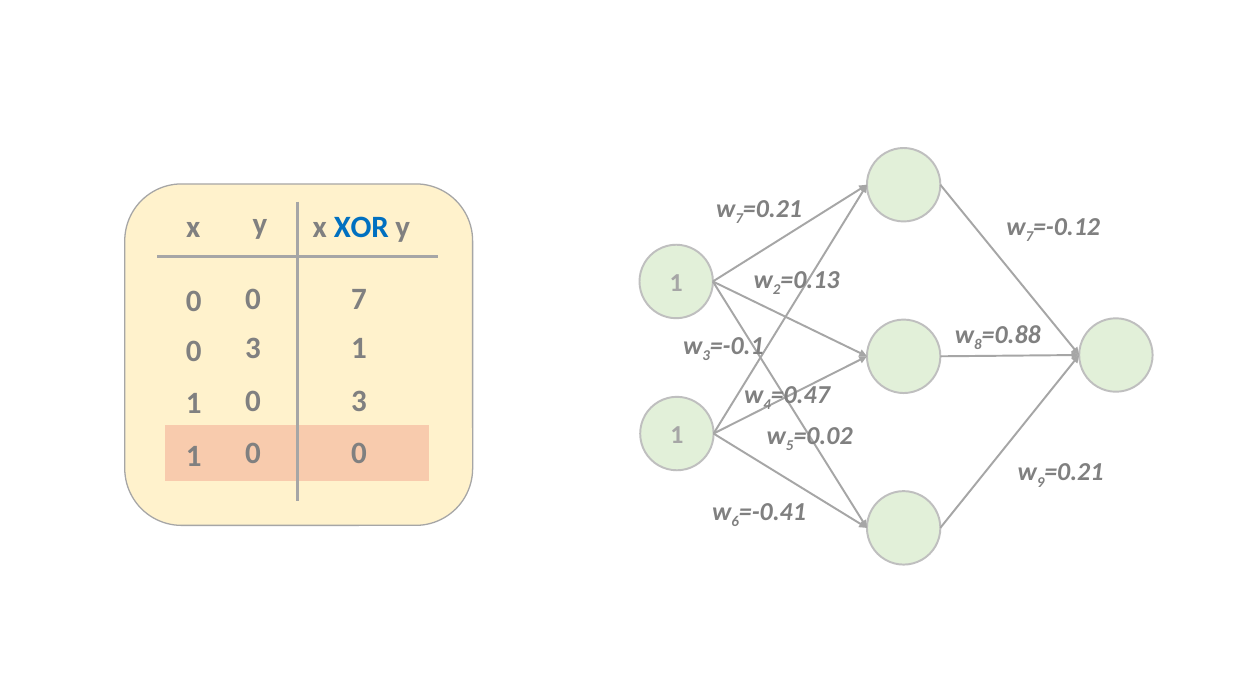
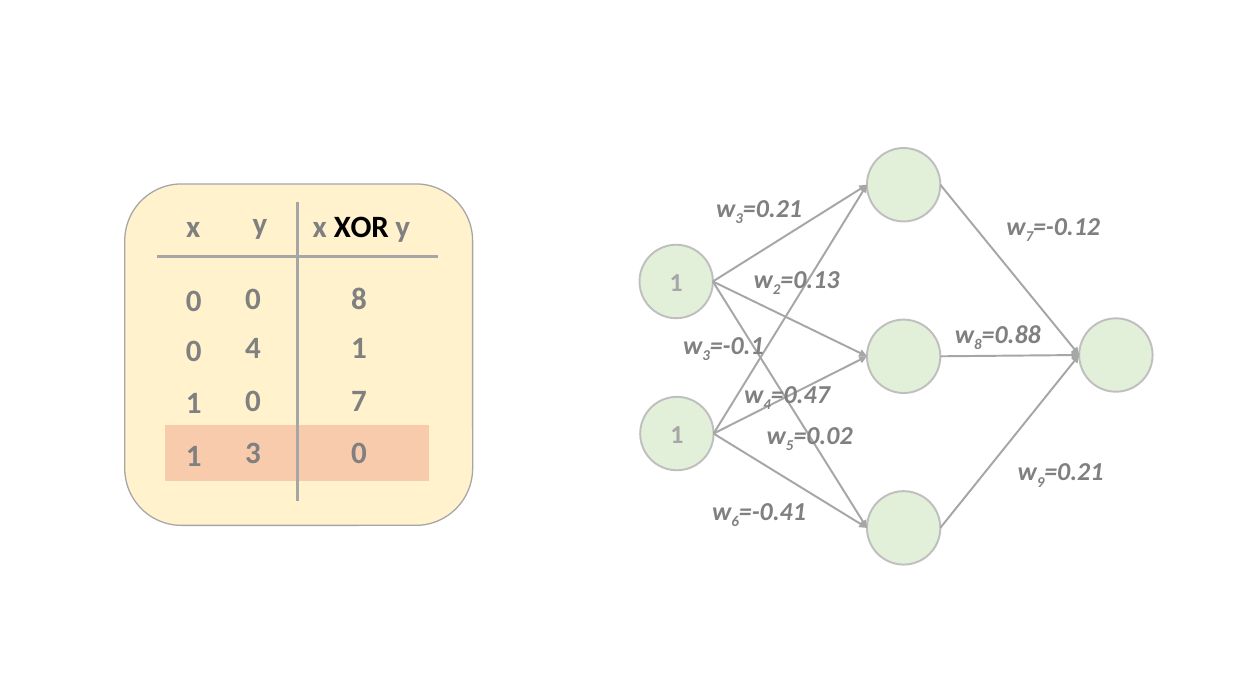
7 at (739, 219): 7 -> 3
XOR colour: blue -> black
0 7: 7 -> 8
3 at (253, 348): 3 -> 4
1 0 3: 3 -> 7
0 at (253, 453): 0 -> 3
